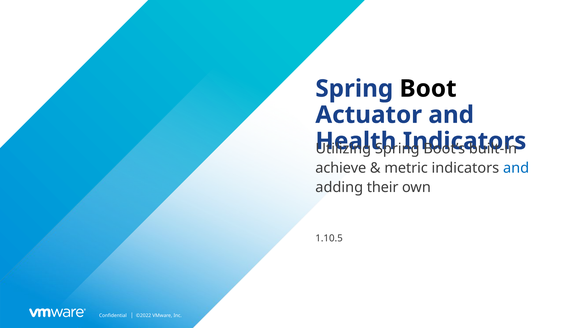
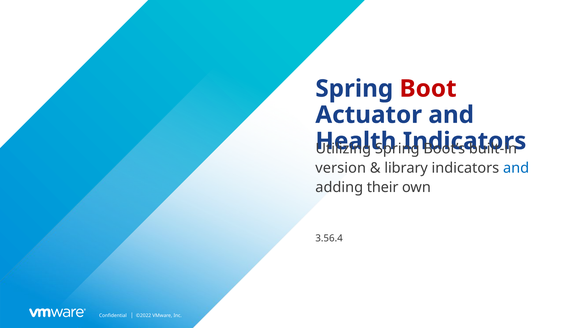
Boot colour: black -> red
achieve: achieve -> version
metric: metric -> library
1.10.5: 1.10.5 -> 3.56.4
